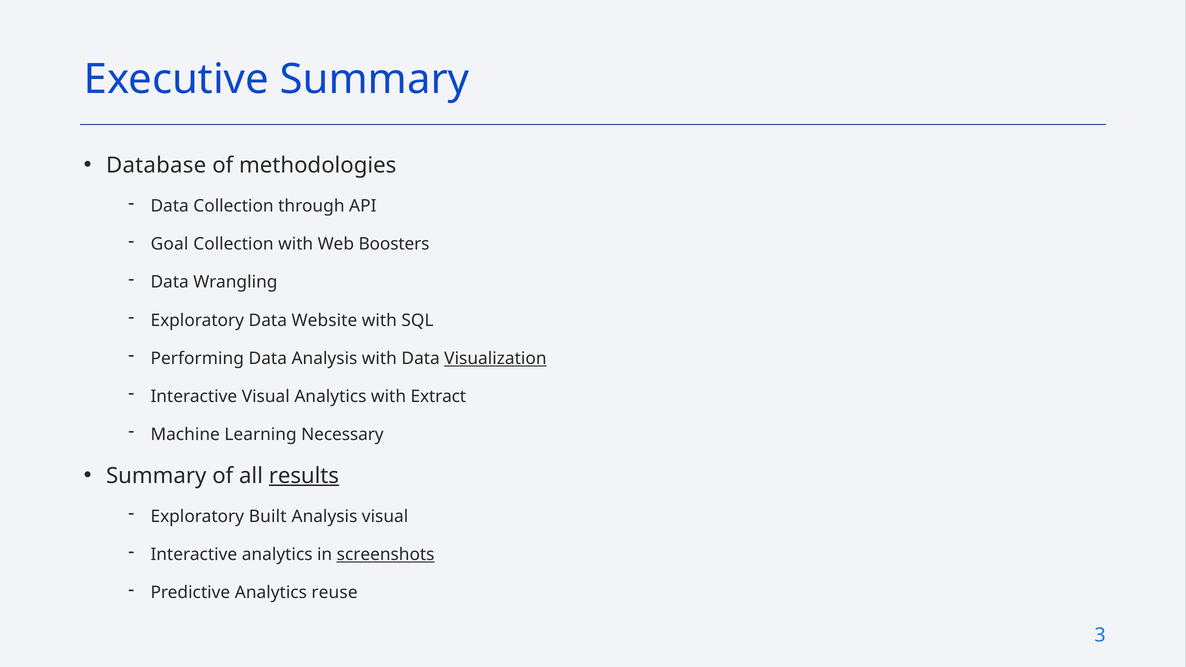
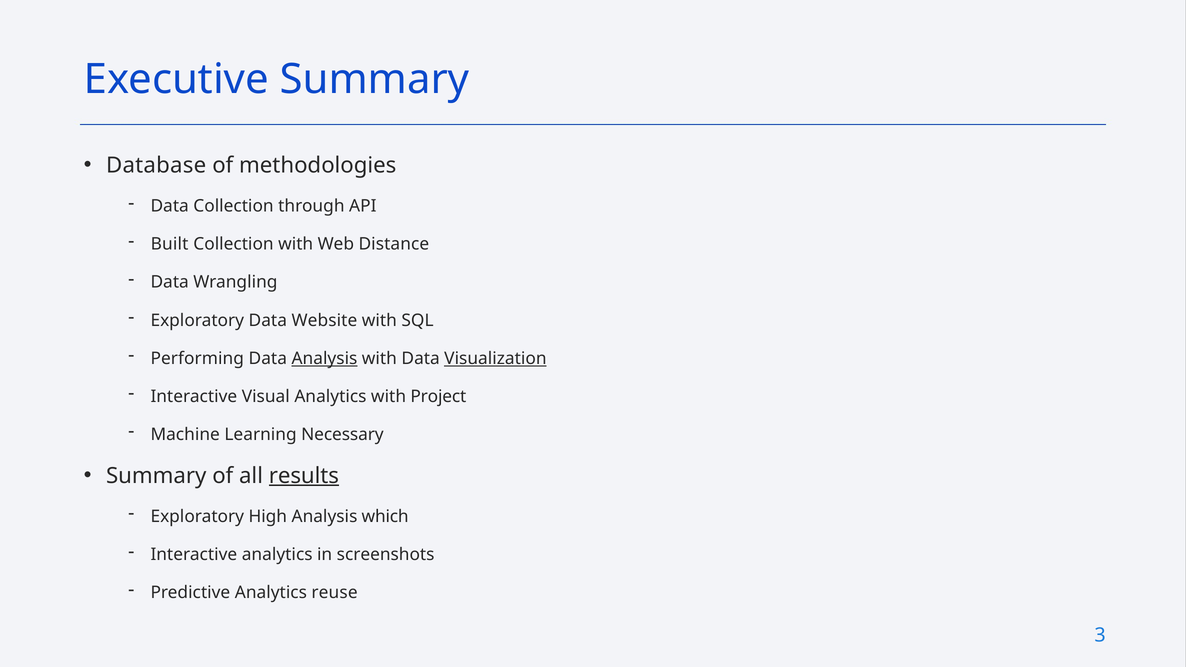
Goal: Goal -> Built
Boosters: Boosters -> Distance
Analysis at (324, 358) underline: none -> present
Extract: Extract -> Project
Built: Built -> High
Analysis visual: visual -> which
screenshots underline: present -> none
